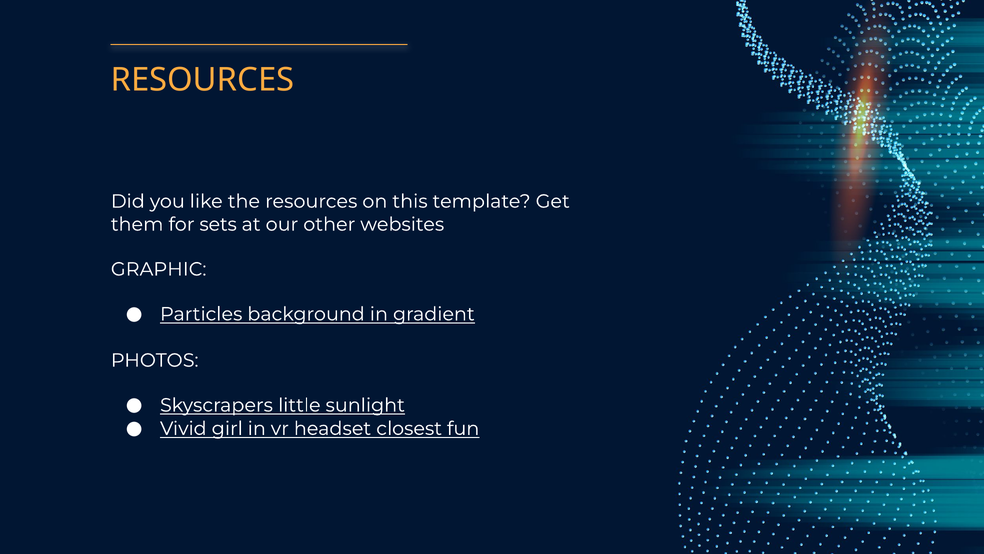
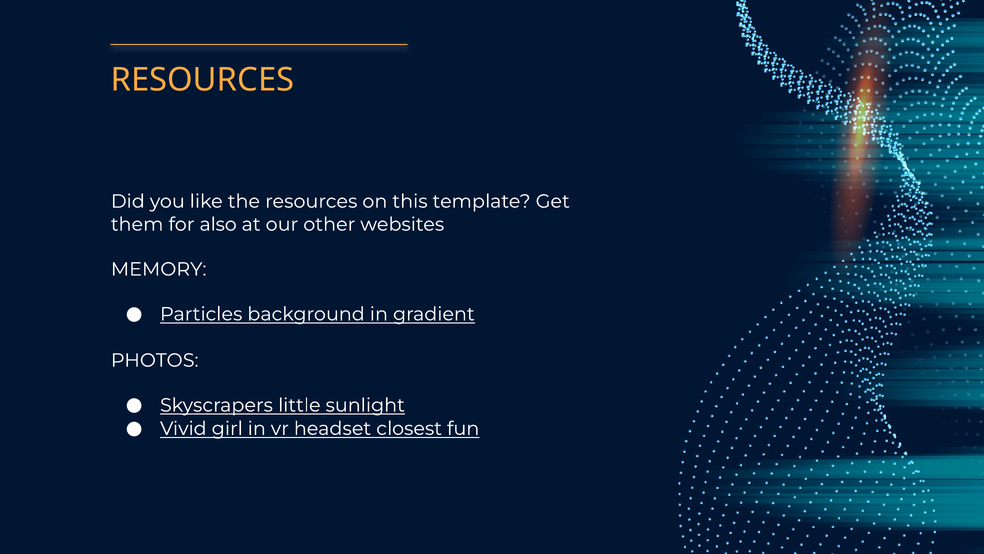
sets: sets -> also
GRAPHIC: GRAPHIC -> MEMORY
